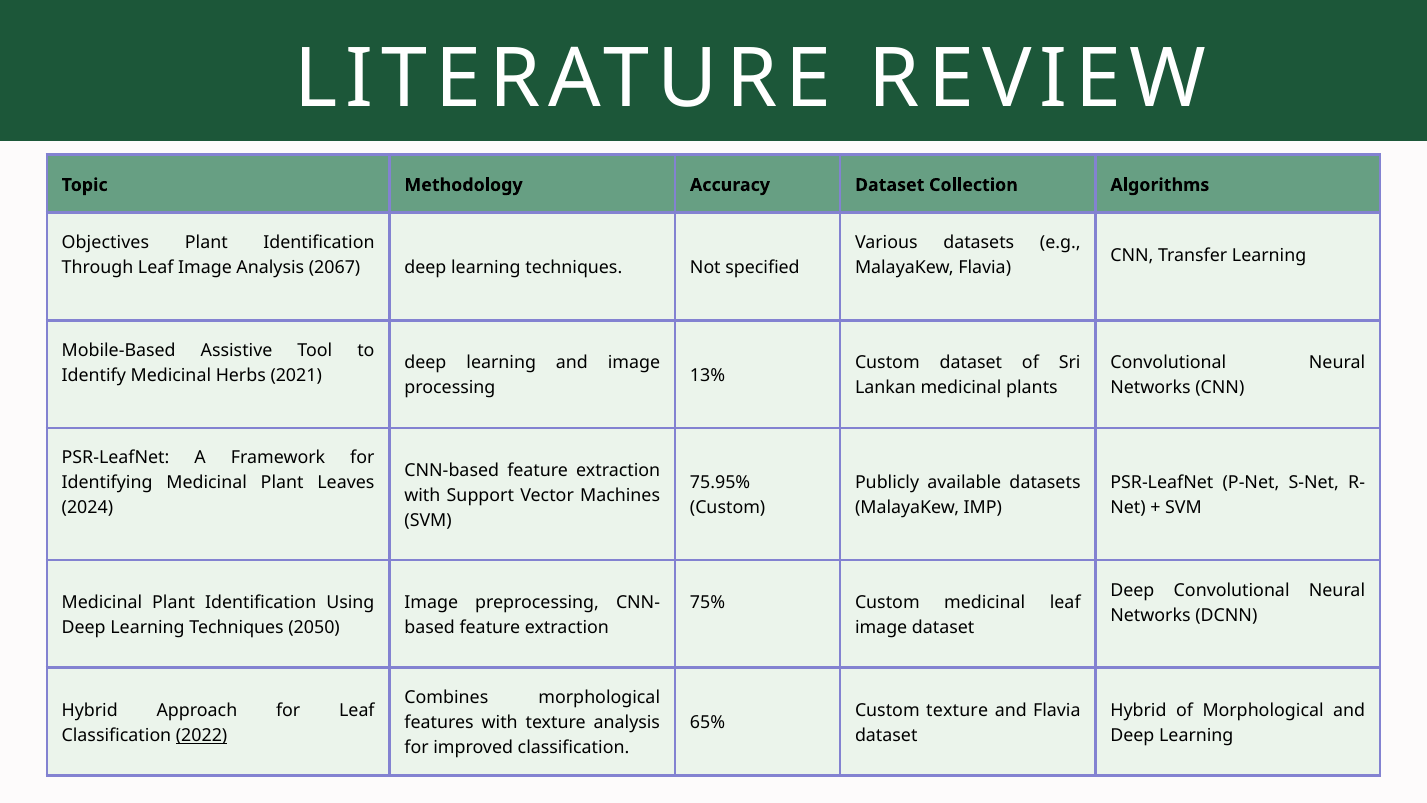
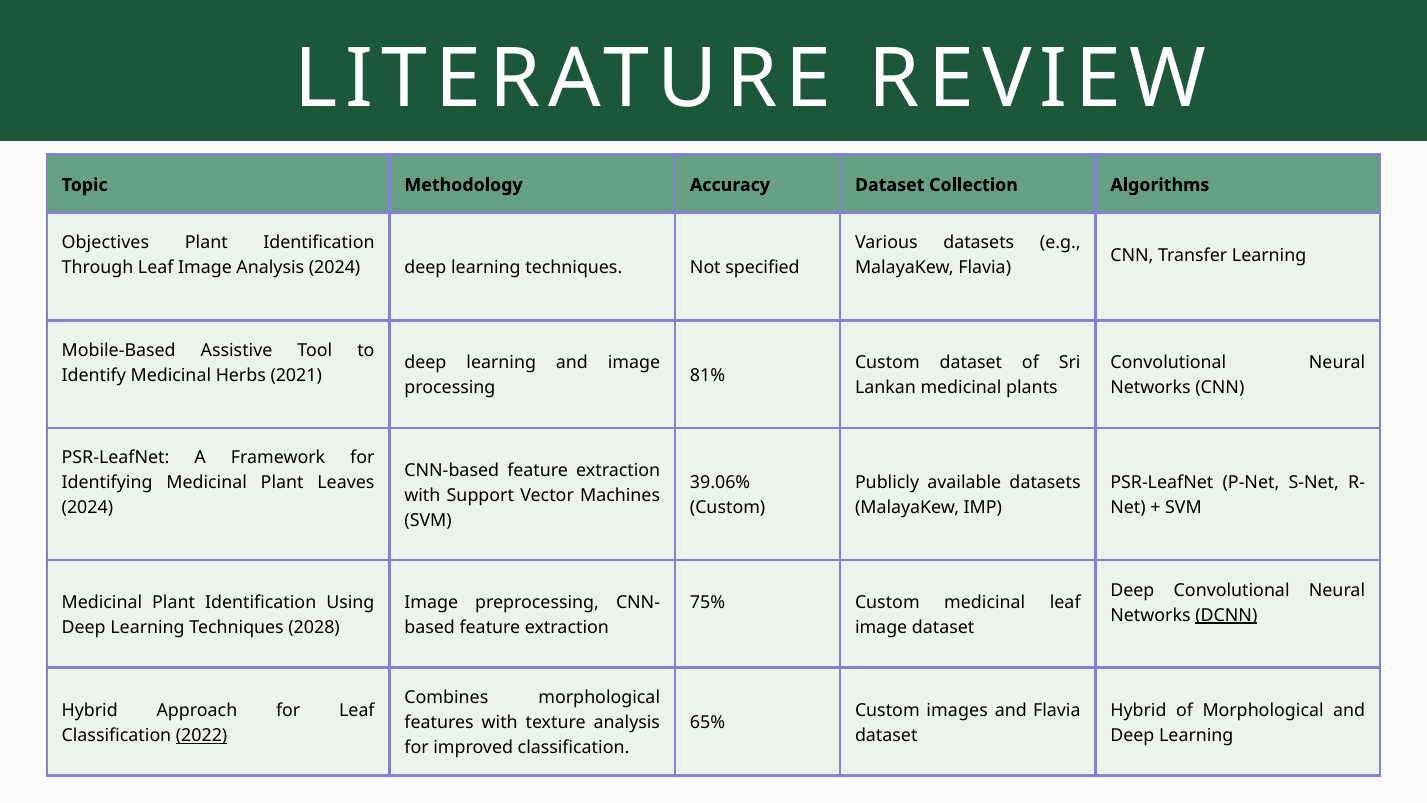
Analysis 2067: 2067 -> 2024
13%: 13% -> 81%
75.95%: 75.95% -> 39.06%
DCNN underline: none -> present
2050: 2050 -> 2028
Custom texture: texture -> images
